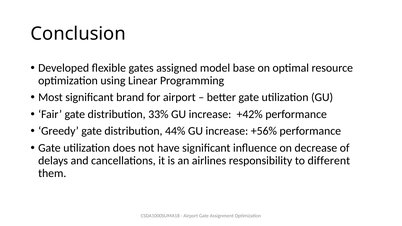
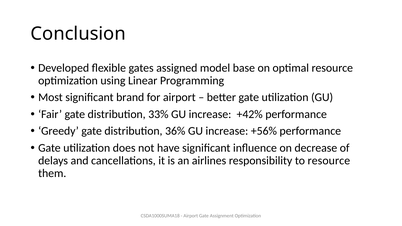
44%: 44% -> 36%
to different: different -> resource
